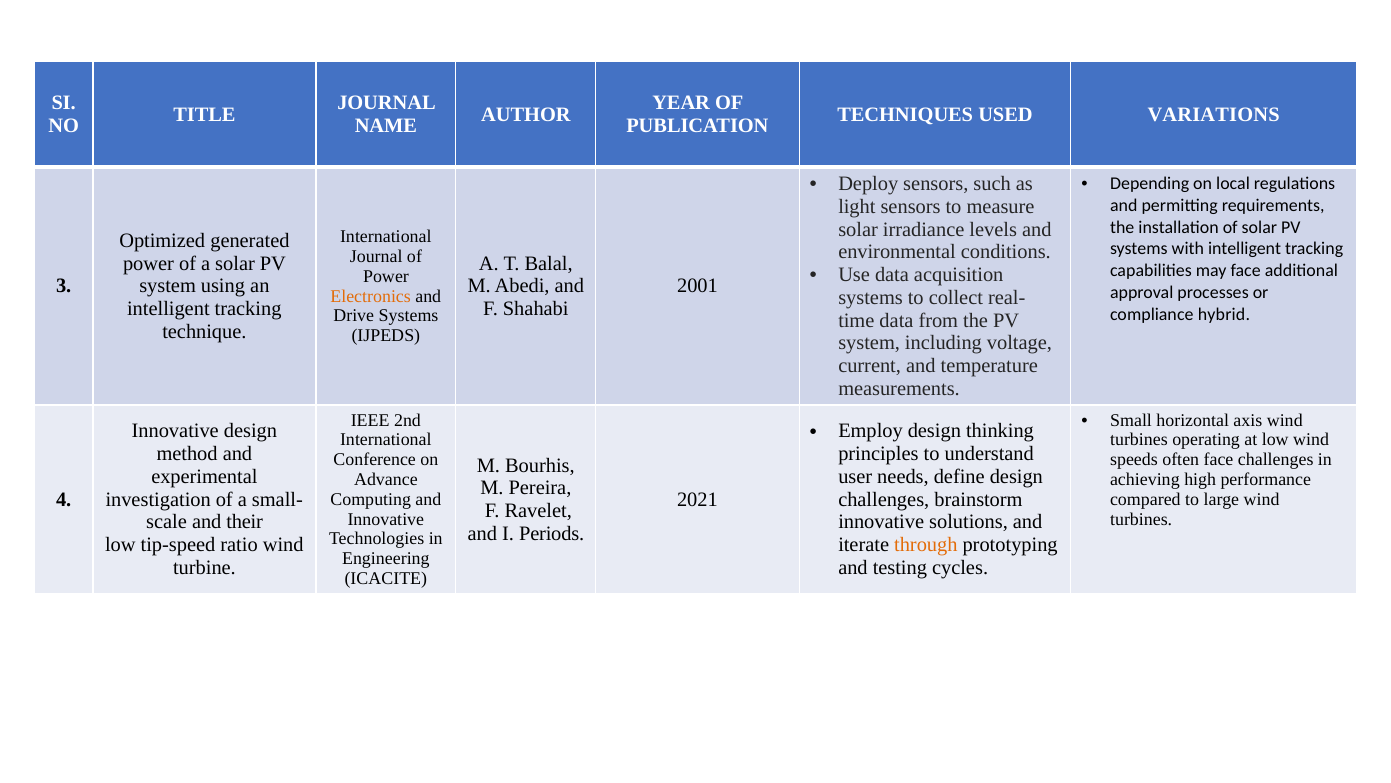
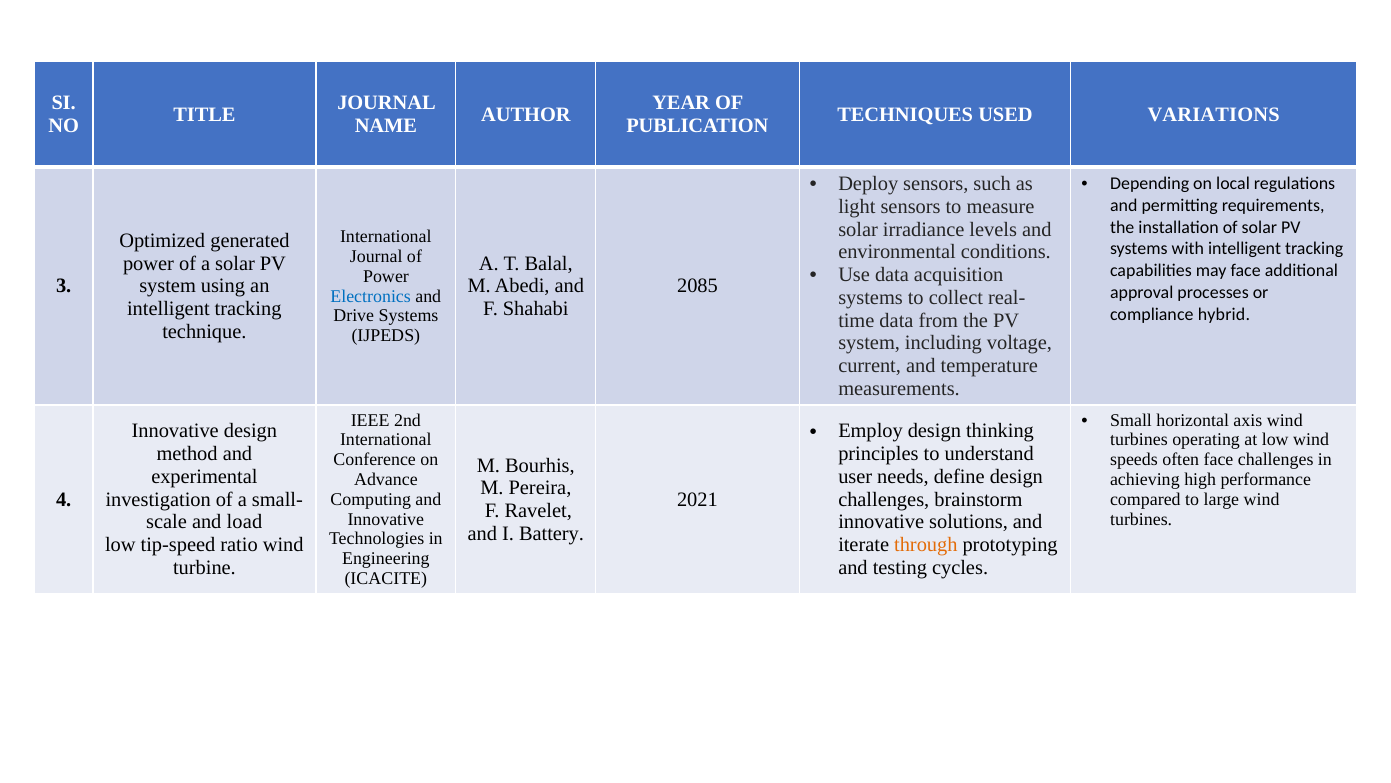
2001: 2001 -> 2085
Electronics colour: orange -> blue
their: their -> load
Periods: Periods -> Battery
